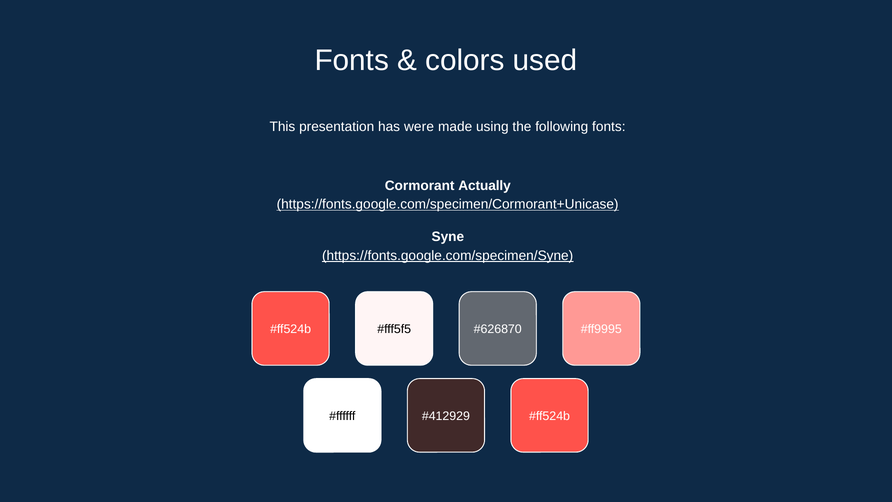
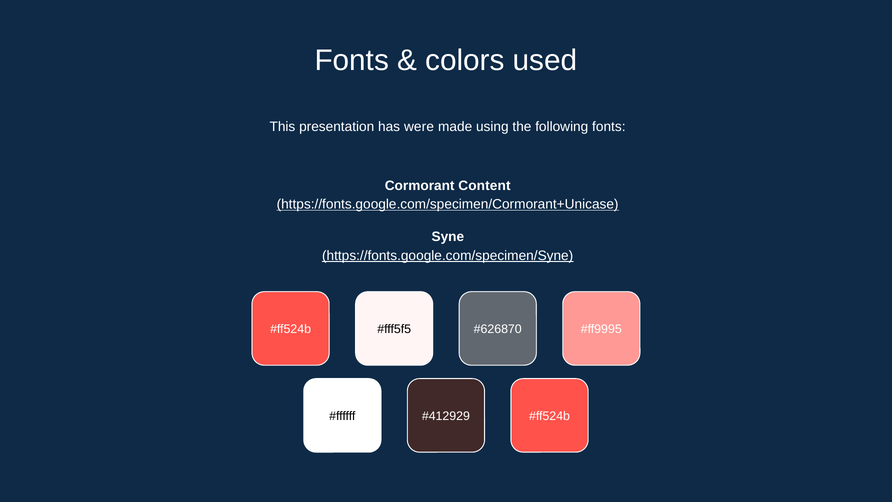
Actually: Actually -> Content
